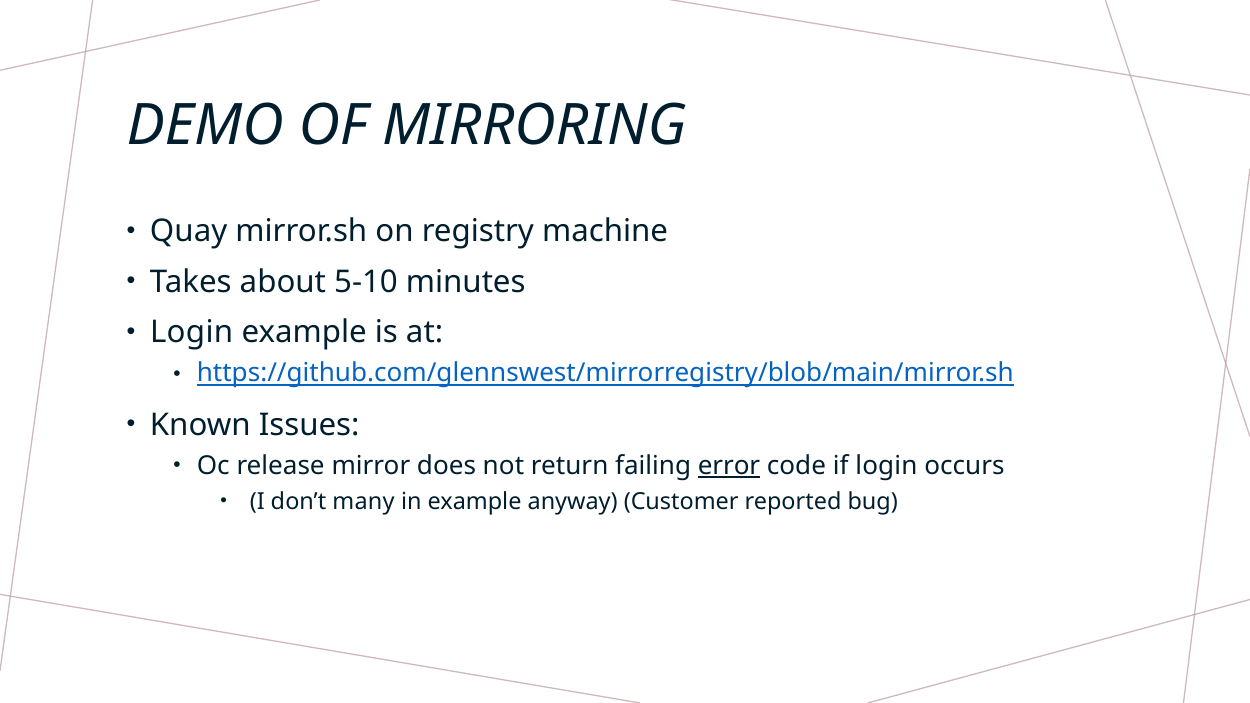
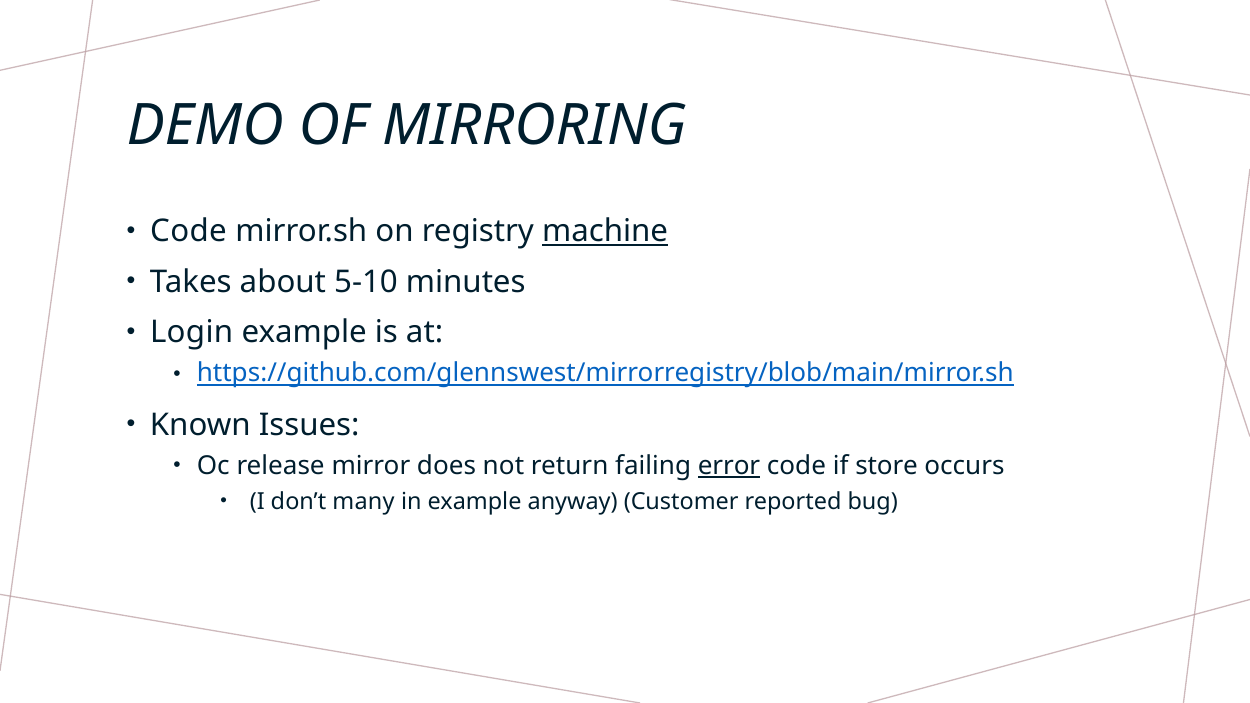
Quay at (189, 232): Quay -> Code
machine underline: none -> present
if login: login -> store
